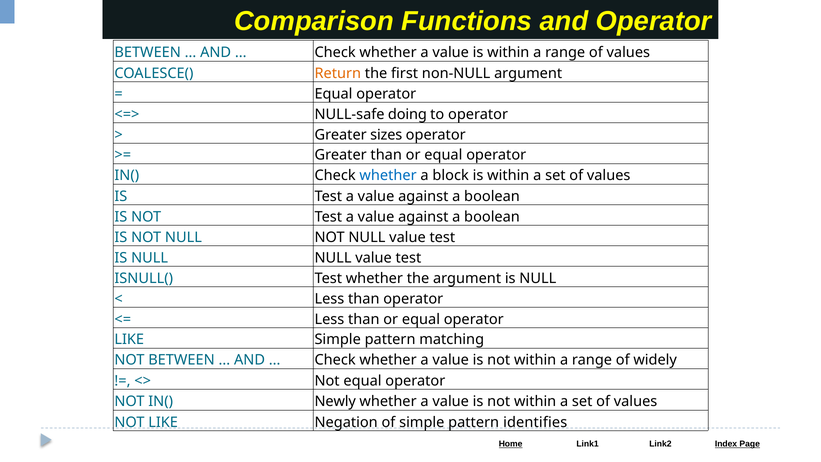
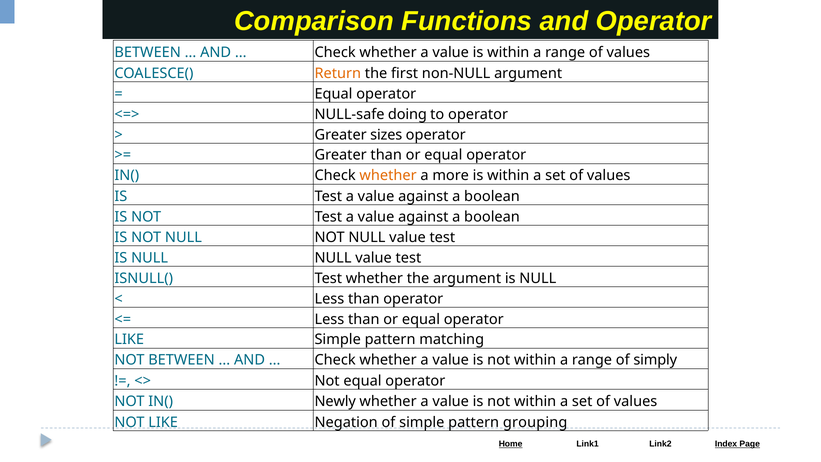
whether at (388, 176) colour: blue -> orange
block: block -> more
widely: widely -> simply
identifies: identifies -> grouping
